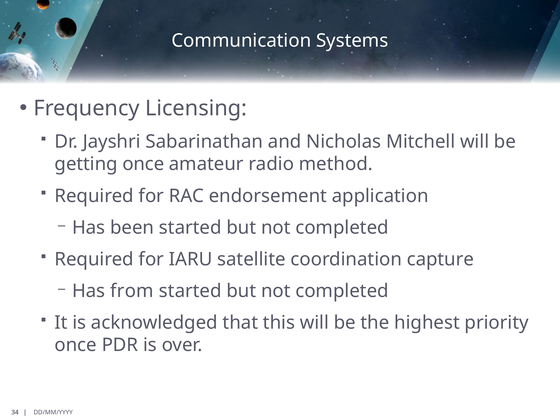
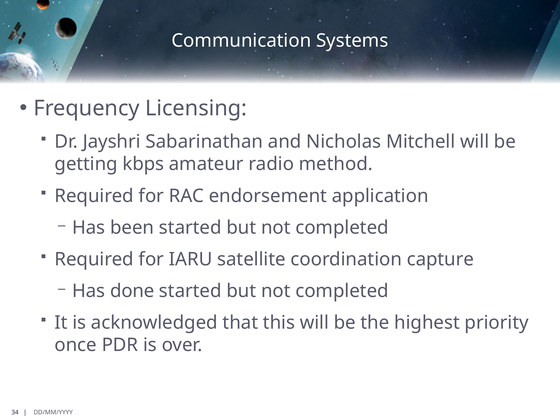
getting once: once -> kbps
from: from -> done
